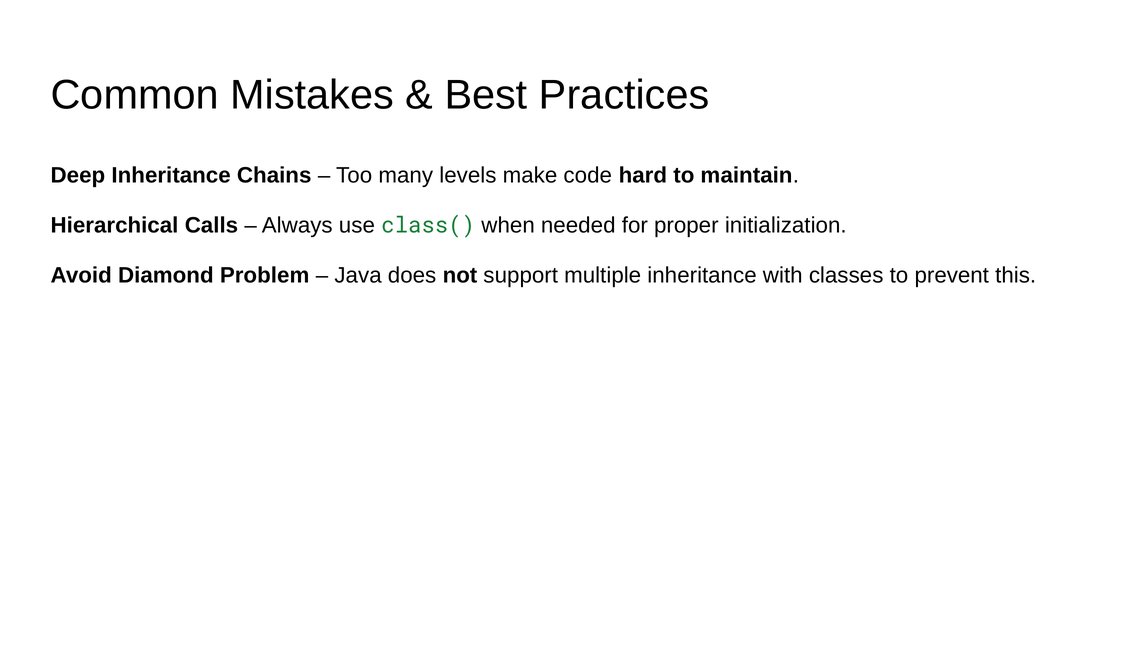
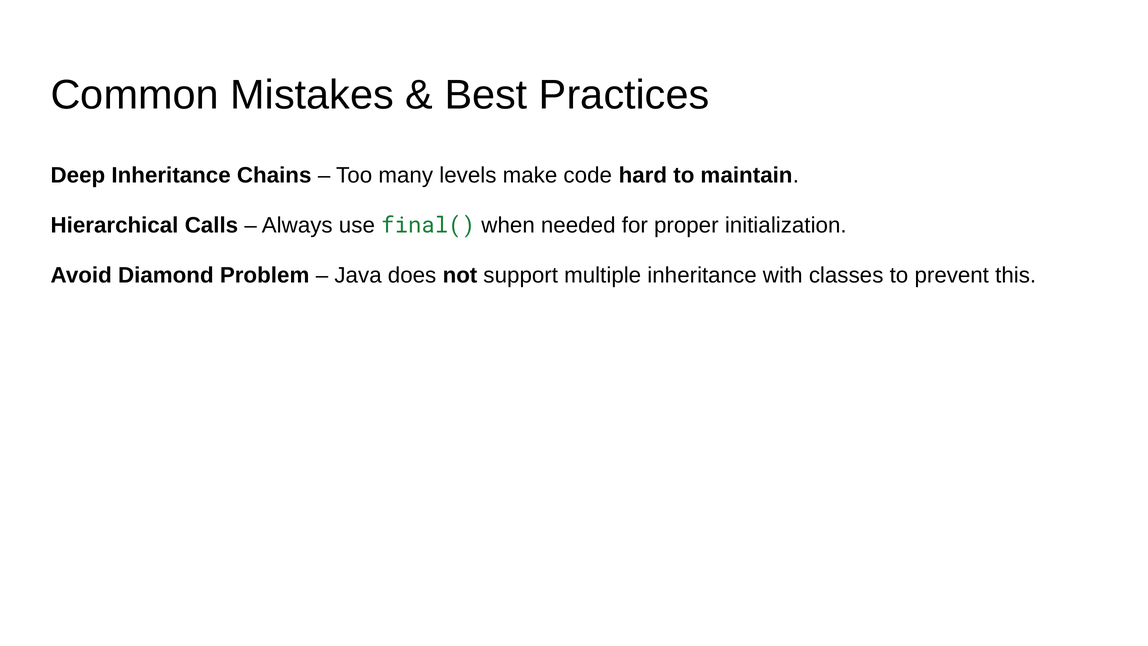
class(: class( -> final(
